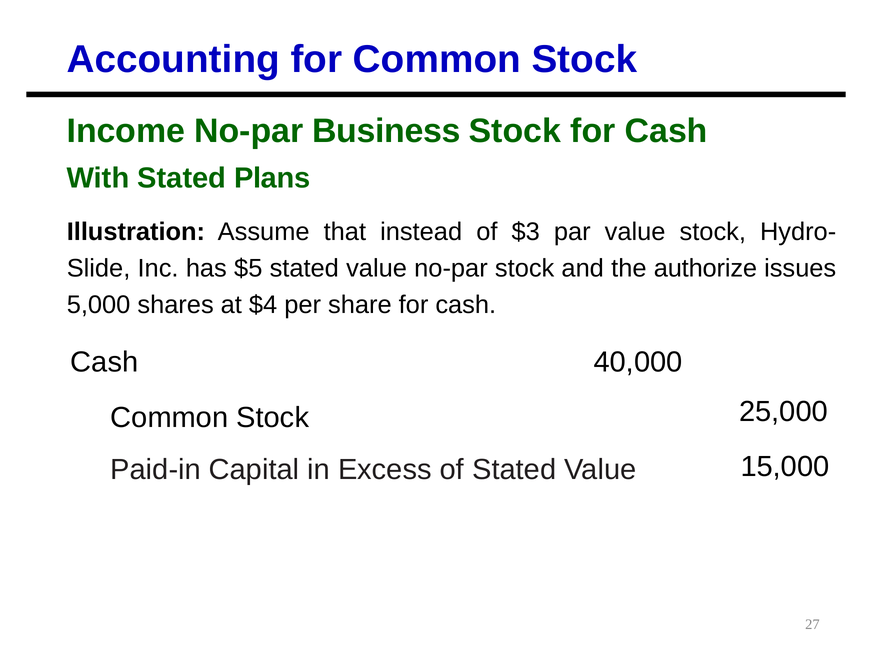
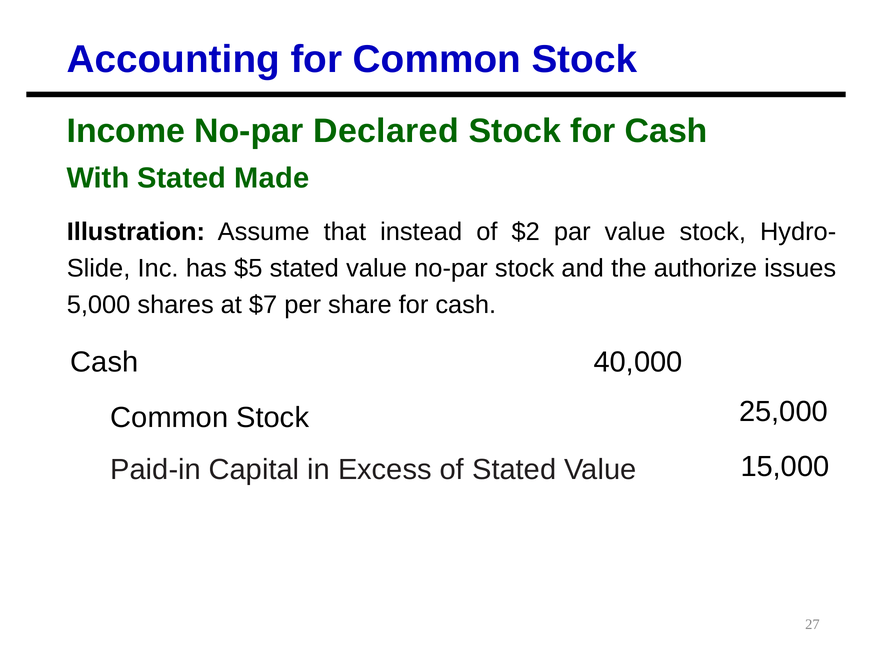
Business: Business -> Declared
Plans: Plans -> Made
$3: $3 -> $2
$4: $4 -> $7
